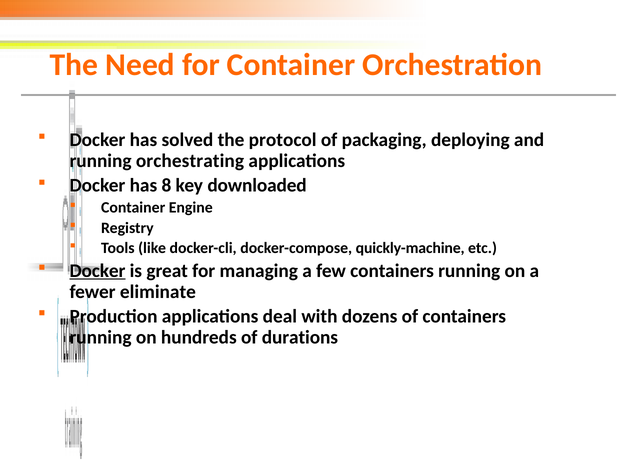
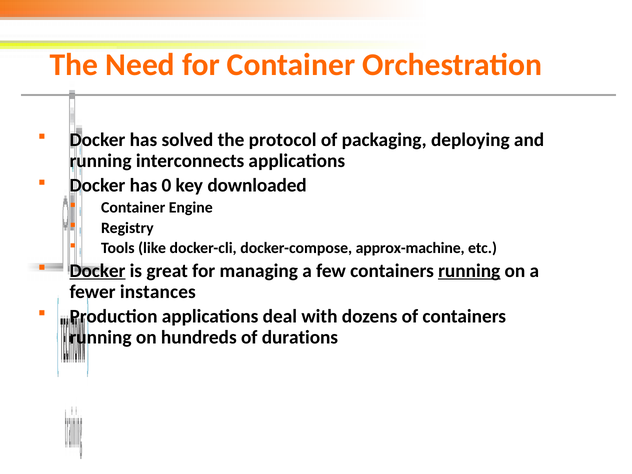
orchestrating: orchestrating -> interconnects
8: 8 -> 0
quickly-machine: quickly-machine -> approx-machine
running at (469, 271) underline: none -> present
eliminate: eliminate -> instances
